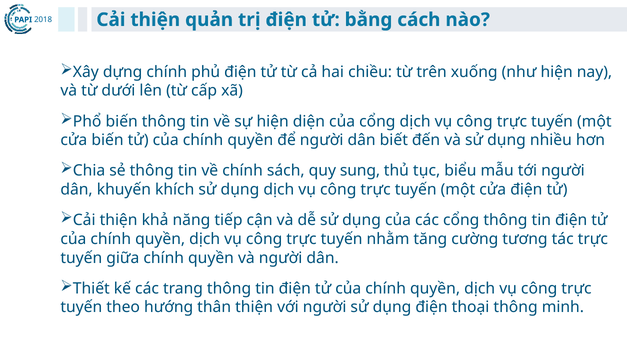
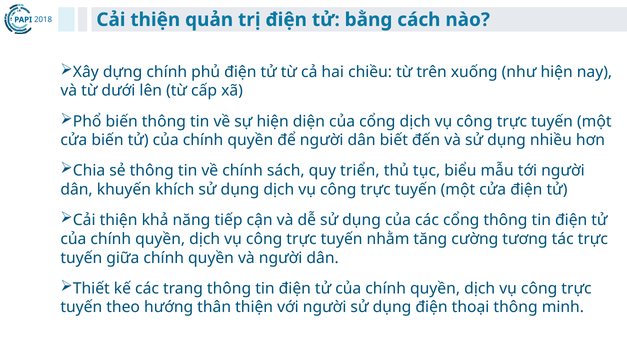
sung: sung -> triển
